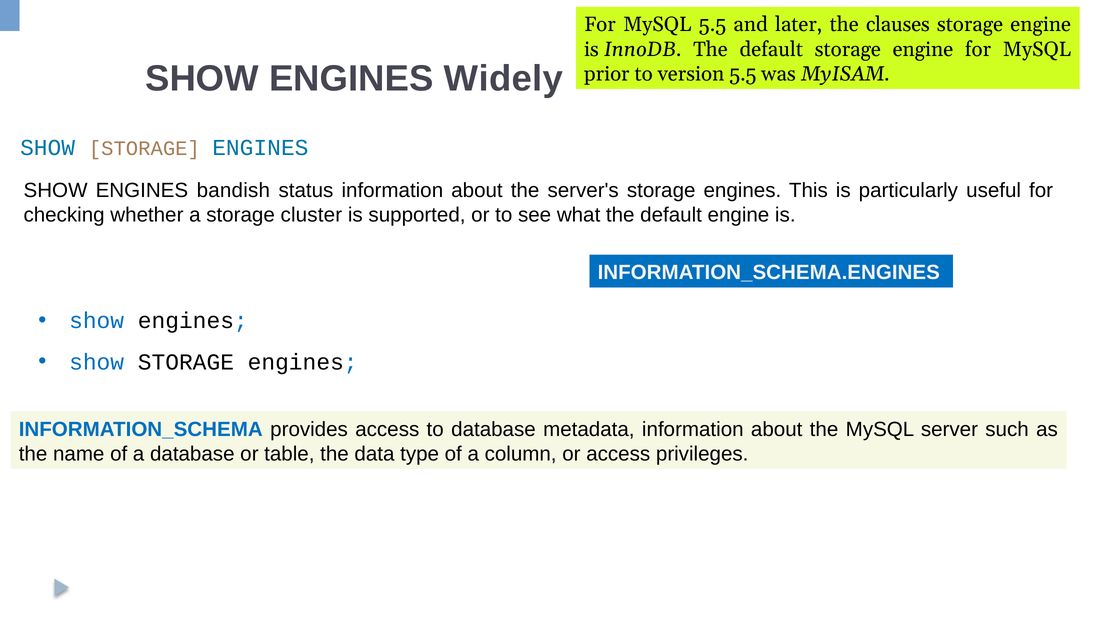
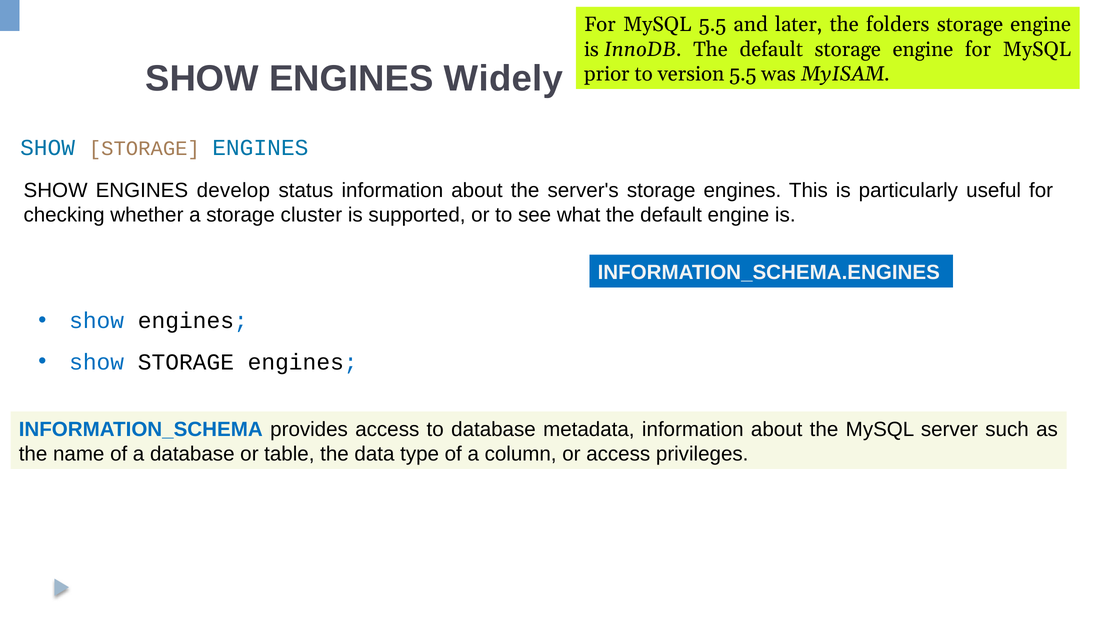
clauses: clauses -> folders
bandish: bandish -> develop
